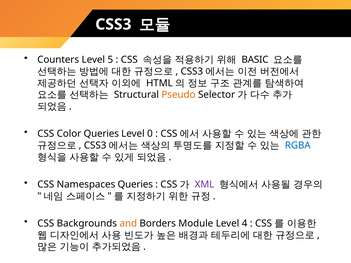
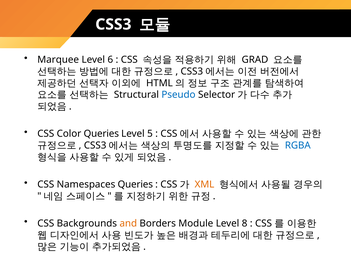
Counters: Counters -> Marquee
5: 5 -> 6
BASIC: BASIC -> GRAD
Pseudo colour: orange -> blue
0: 0 -> 5
XML colour: purple -> orange
4: 4 -> 8
